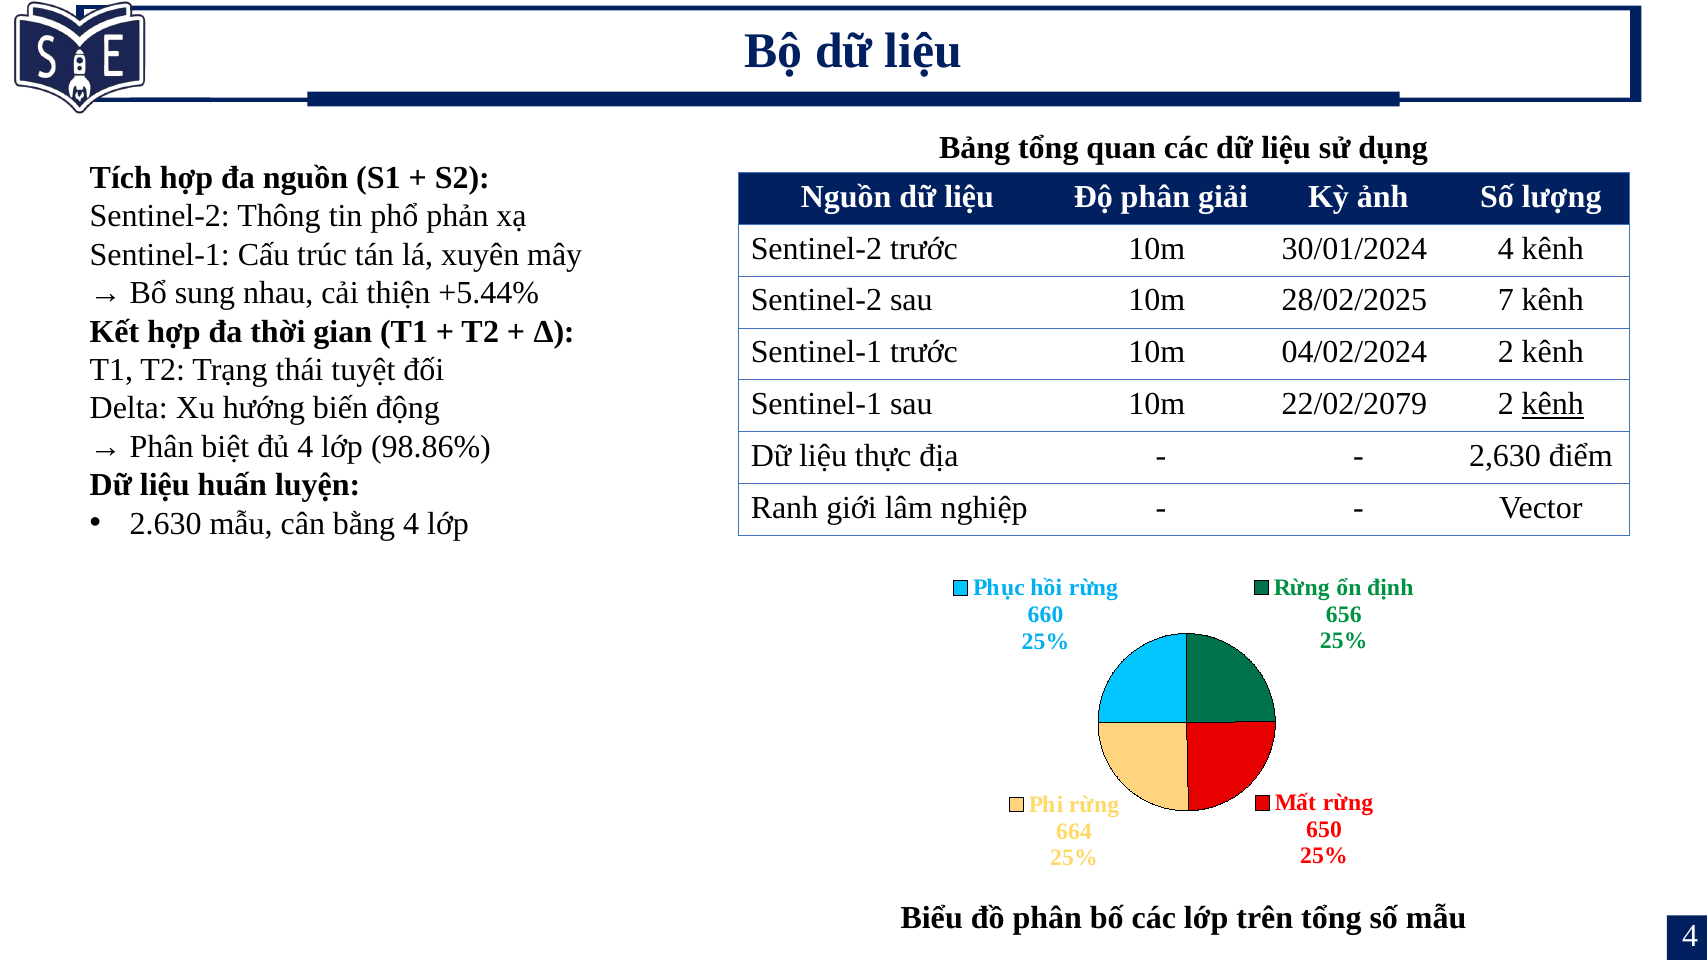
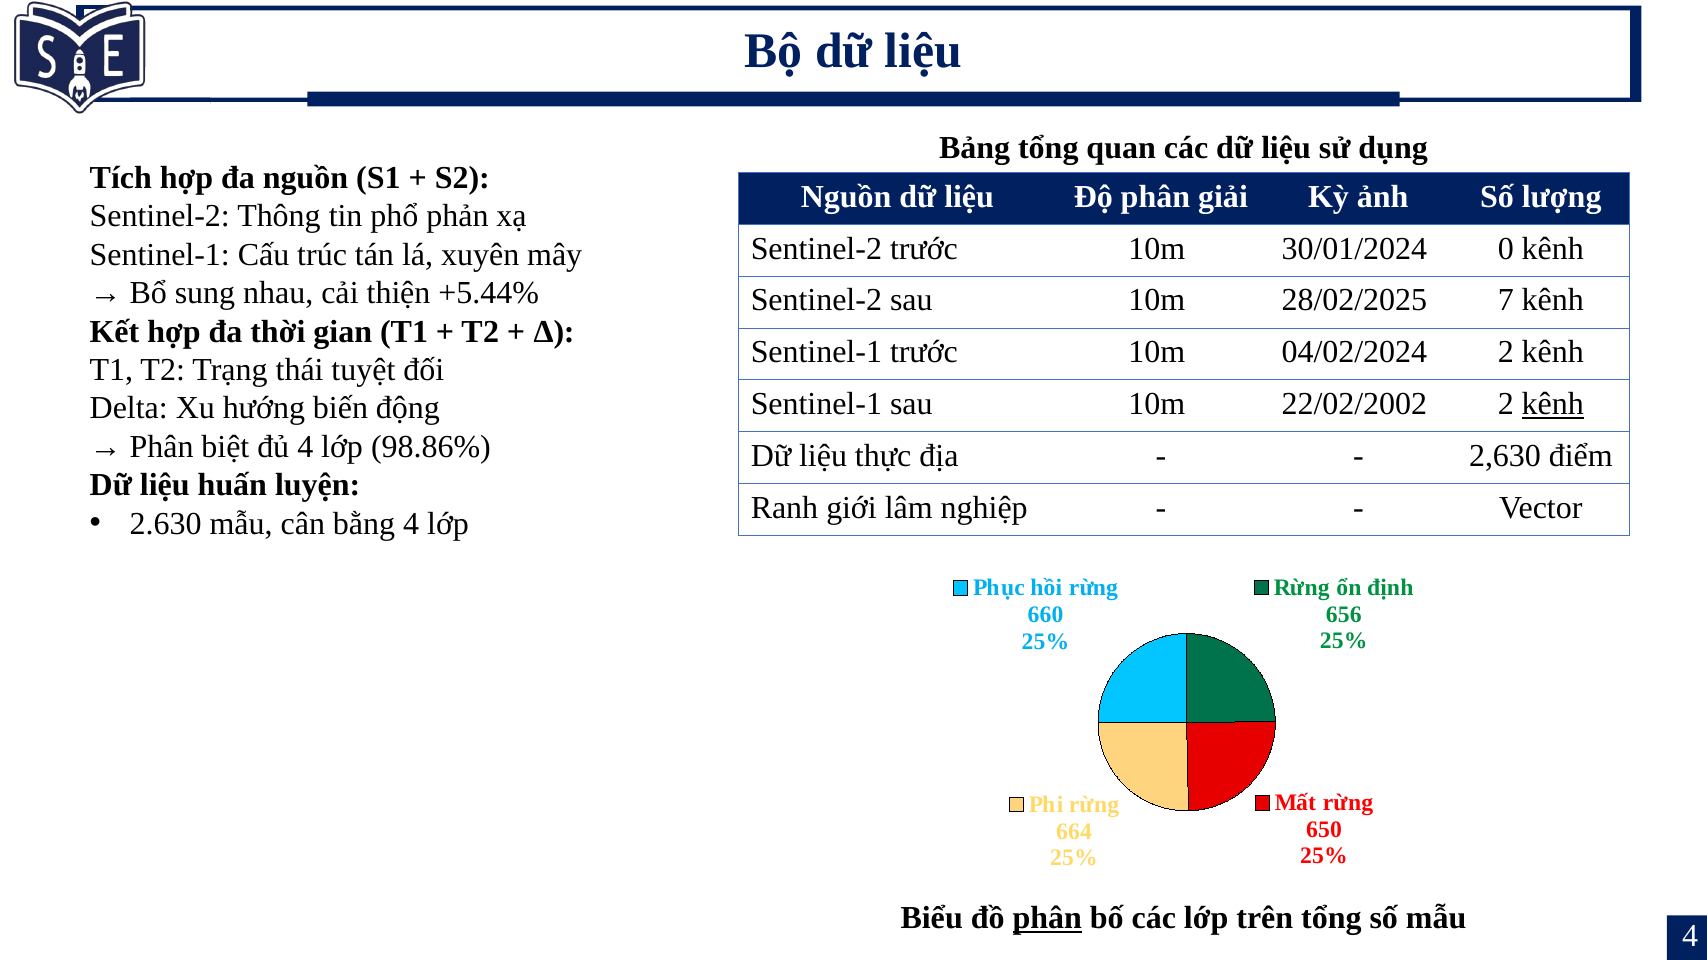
30/01/2024 4: 4 -> 0
22/02/2079: 22/02/2079 -> 22/02/2002
phân at (1047, 918) underline: none -> present
